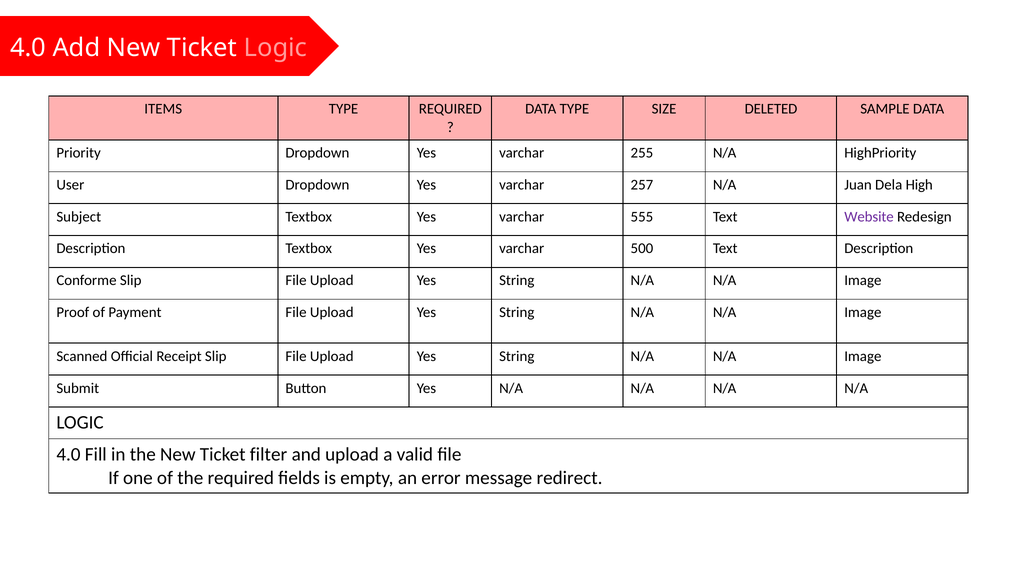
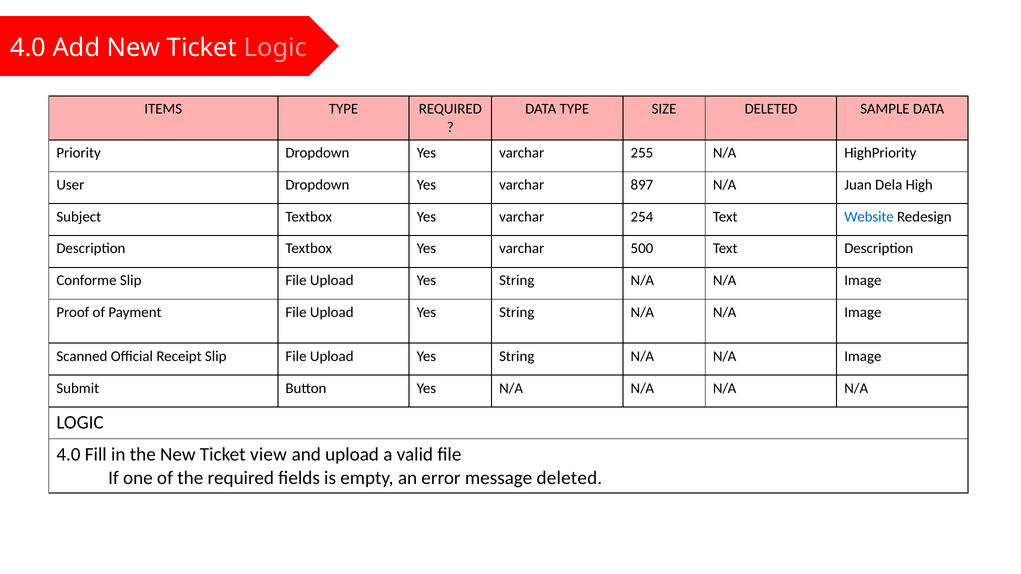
257: 257 -> 897
555: 555 -> 254
Website colour: purple -> blue
filter: filter -> view
message redirect: redirect -> deleted
